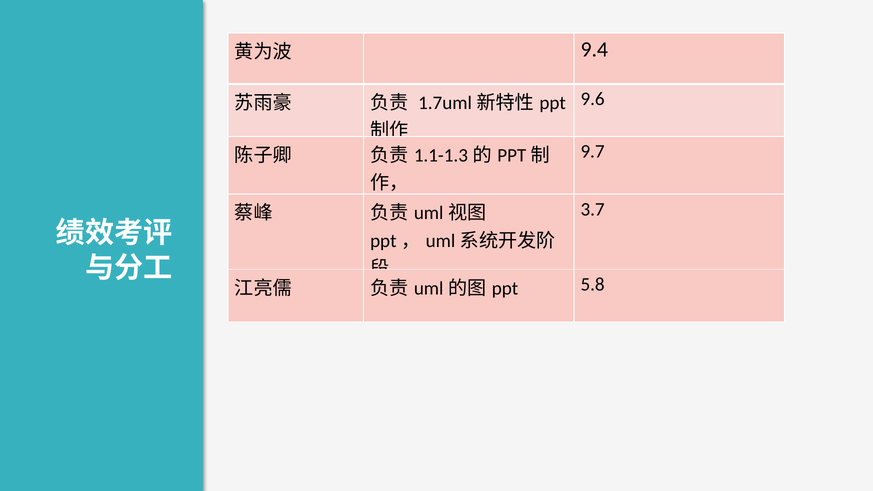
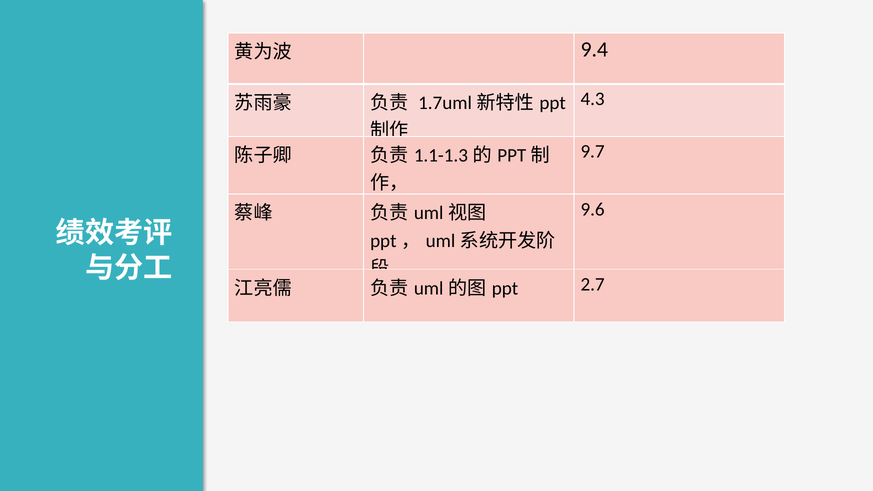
9.6: 9.6 -> 4.3
3.7: 3.7 -> 9.6
5.8: 5.8 -> 2.7
